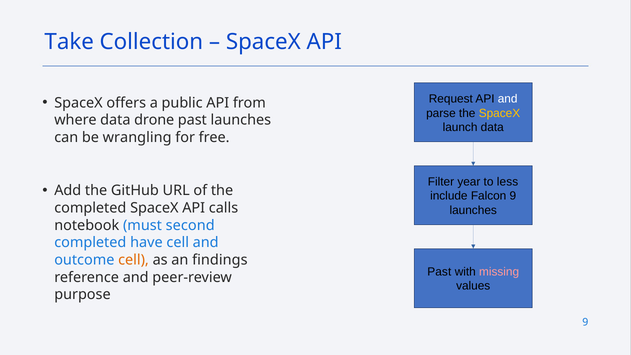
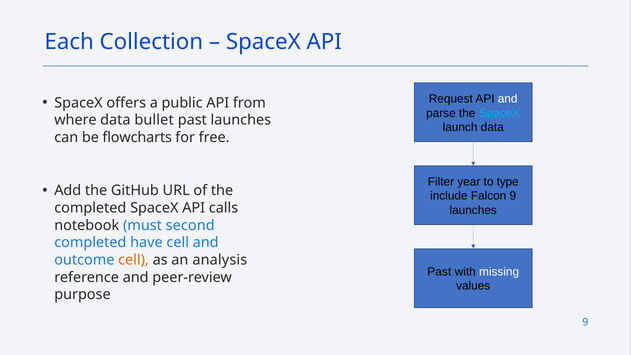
Take: Take -> Each
SpaceX at (499, 113) colour: yellow -> light blue
drone: drone -> bullet
wrangling: wrangling -> flowcharts
less: less -> type
findings: findings -> analysis
missing colour: pink -> white
